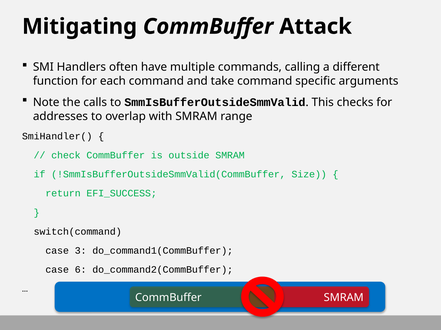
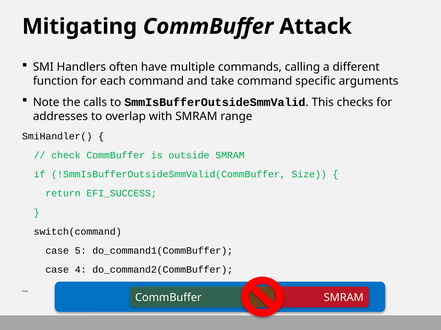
3: 3 -> 5
6: 6 -> 4
